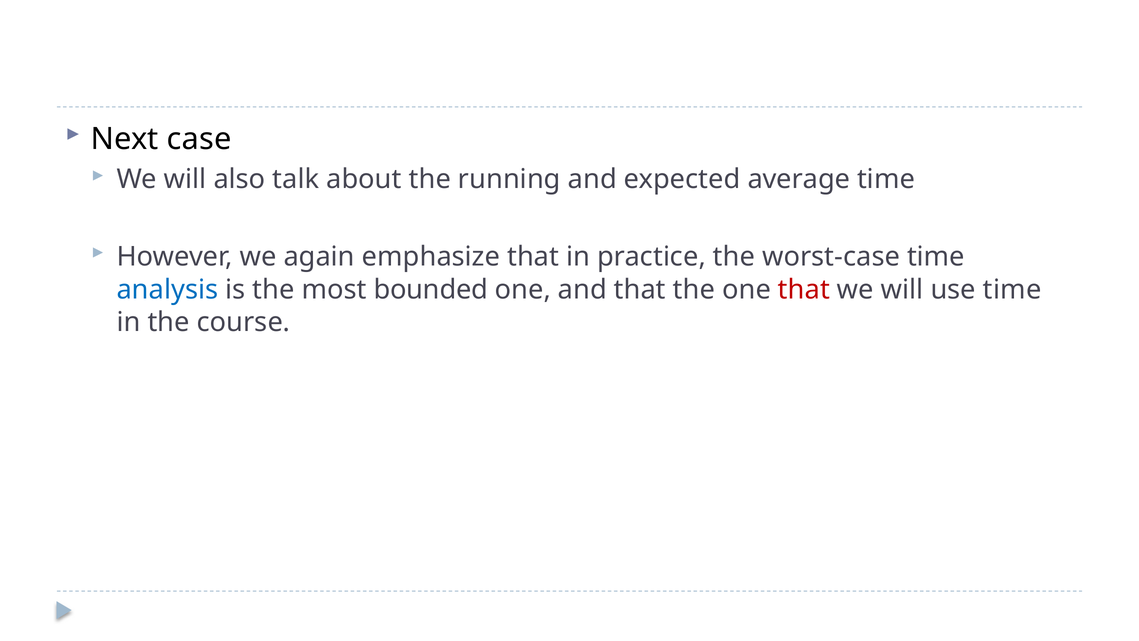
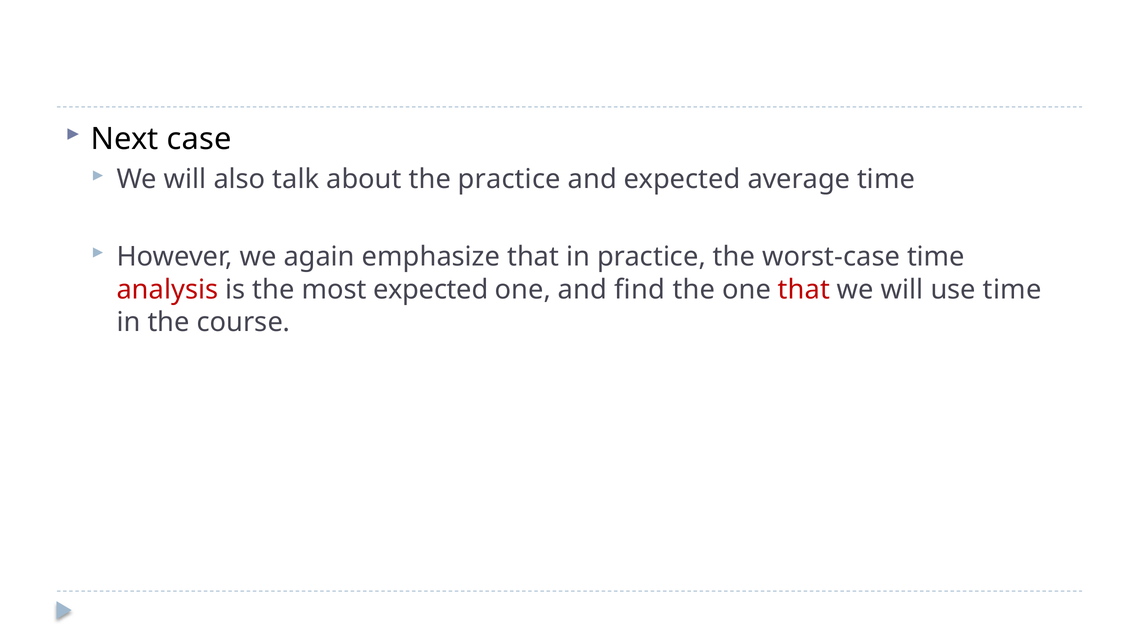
the running: running -> practice
analysis colour: blue -> red
most bounded: bounded -> expected
and that: that -> find
